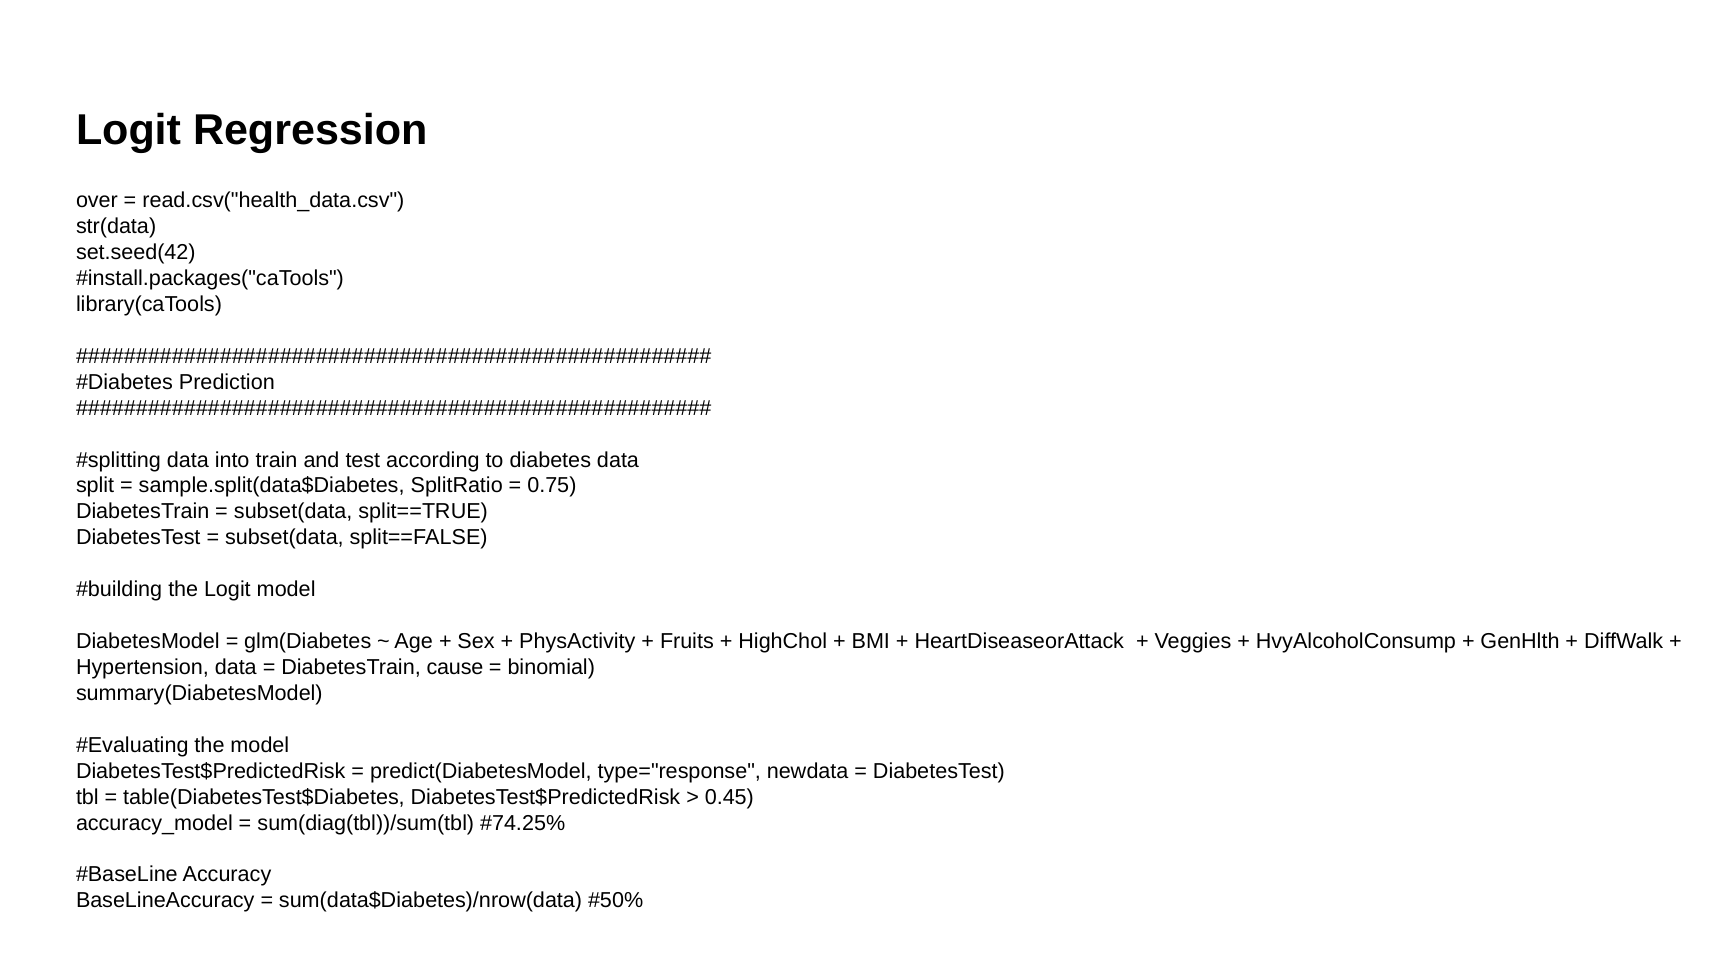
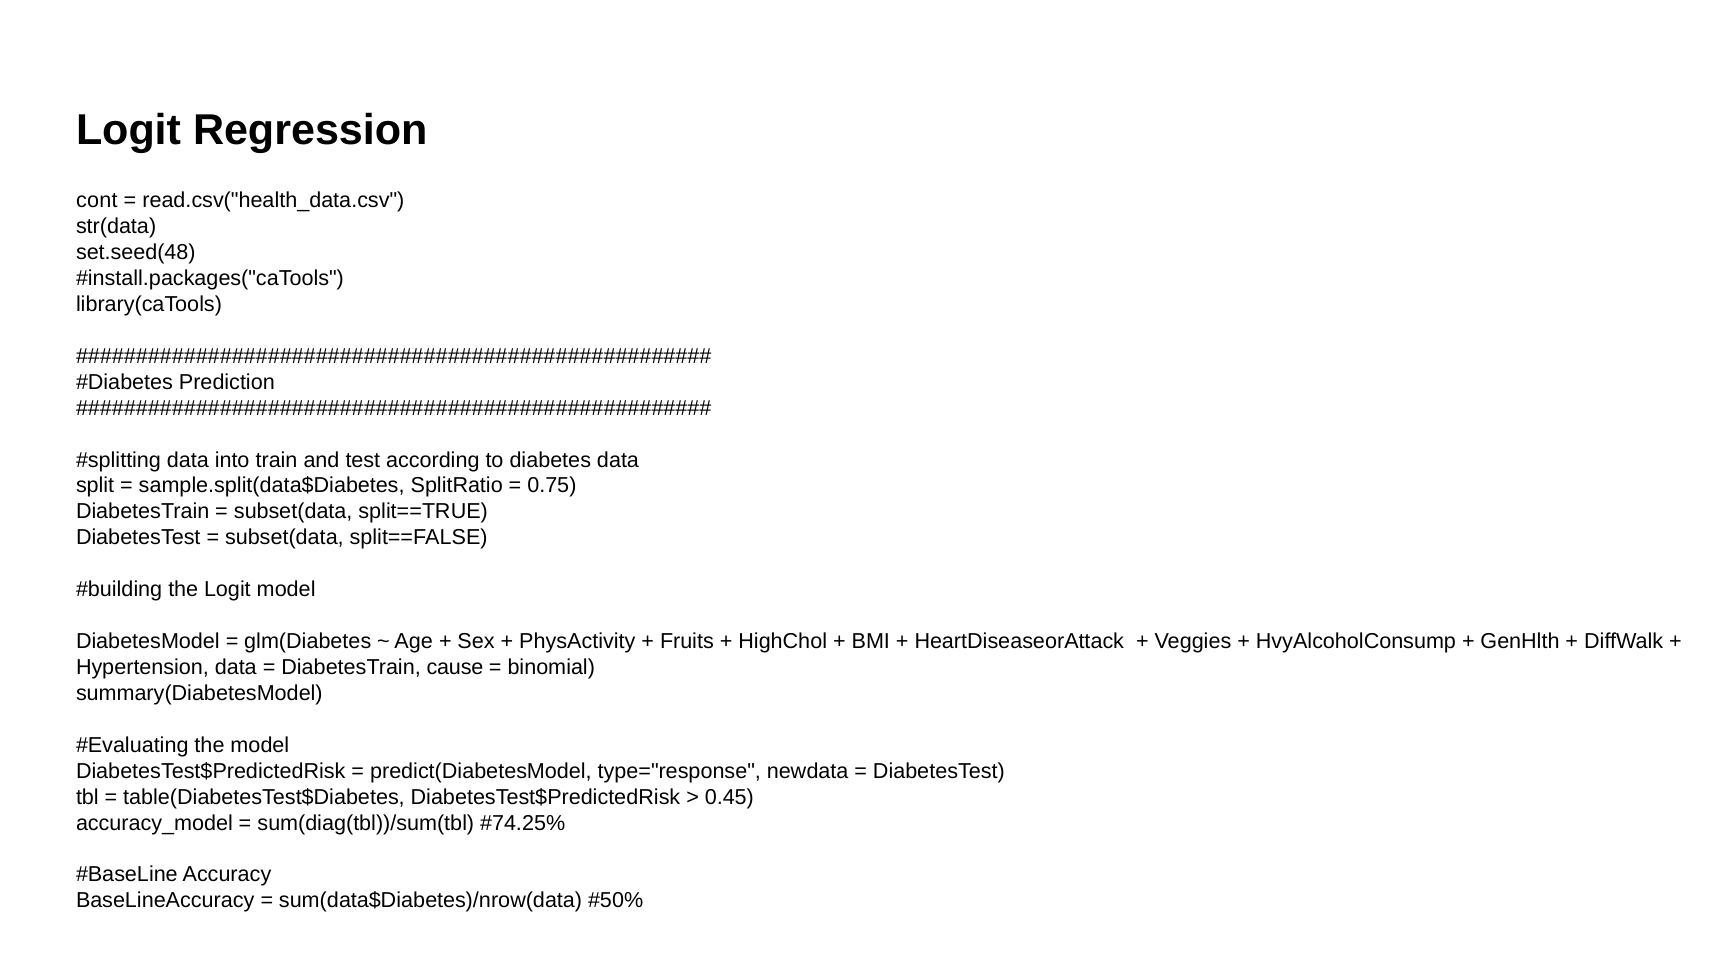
over: over -> cont
set.seed(42: set.seed(42 -> set.seed(48
